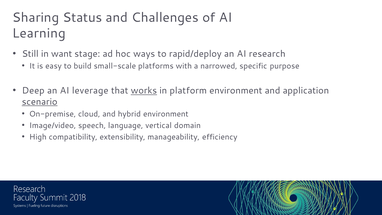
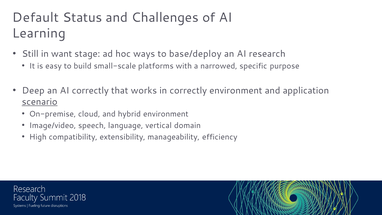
Sharing: Sharing -> Default
rapid/deploy: rapid/deploy -> base/deploy
AI leverage: leverage -> correctly
works underline: present -> none
in platform: platform -> correctly
